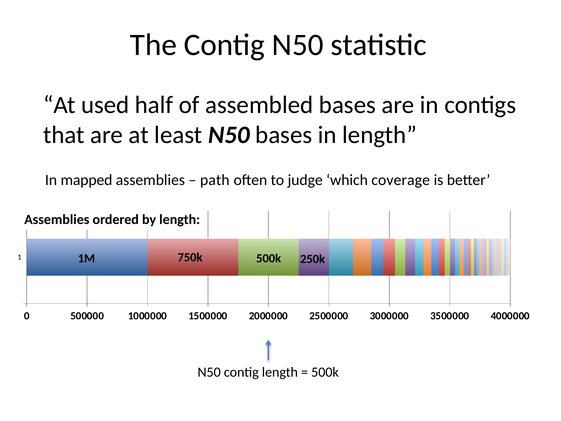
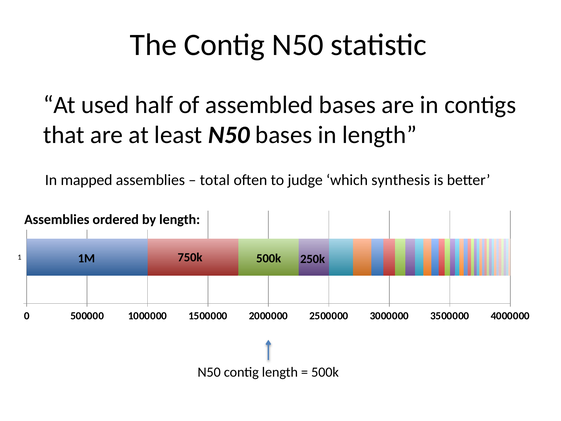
path: path -> total
coverage: coverage -> synthesis
